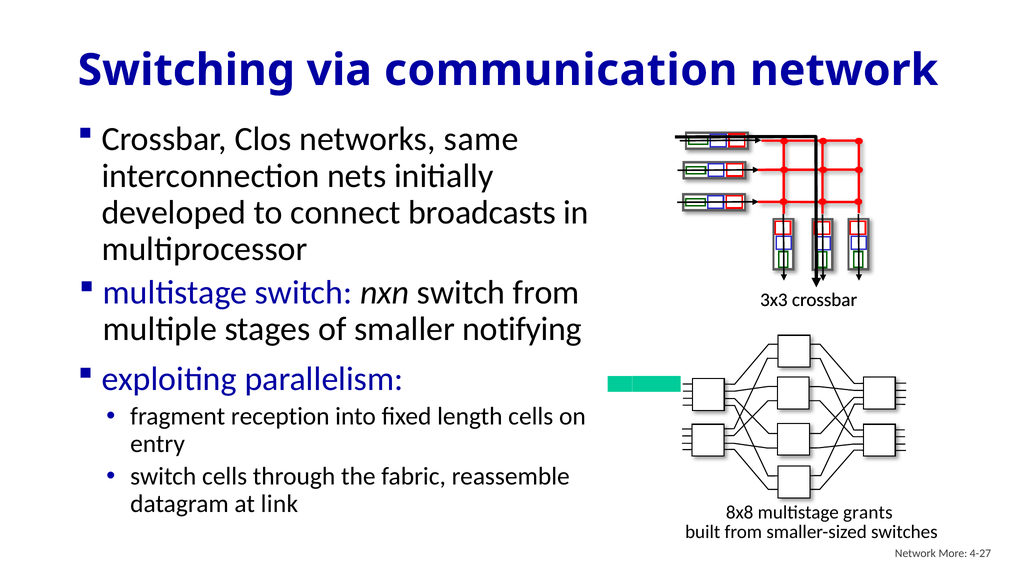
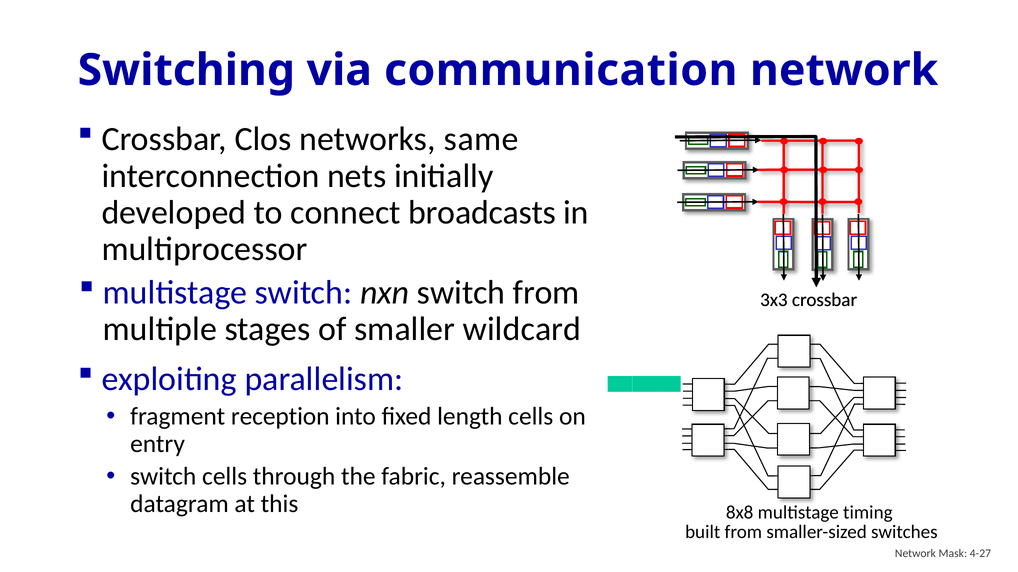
notifying: notifying -> wildcard
link: link -> this
grants: grants -> timing
More: More -> Mask
